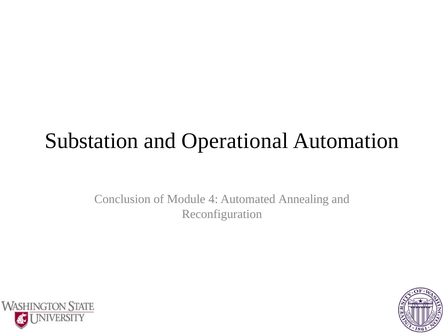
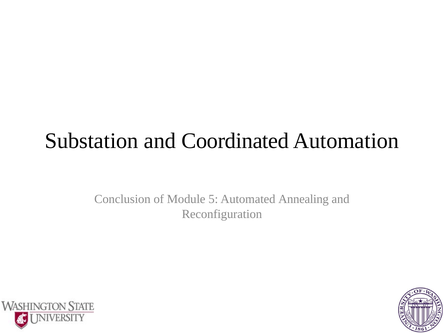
Operational: Operational -> Coordinated
4: 4 -> 5
